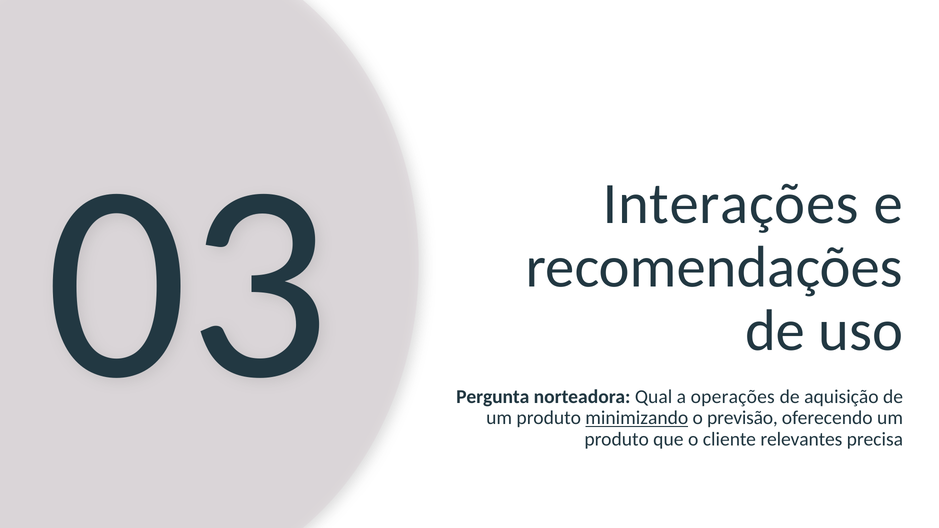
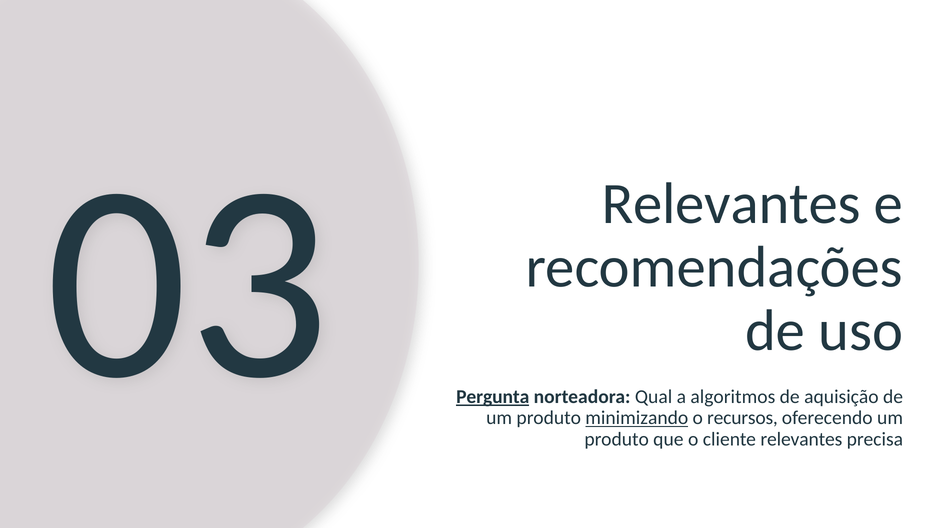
03 Interações: Interações -> Relevantes
Pergunta underline: none -> present
operações: operações -> algoritmos
previsão: previsão -> recursos
